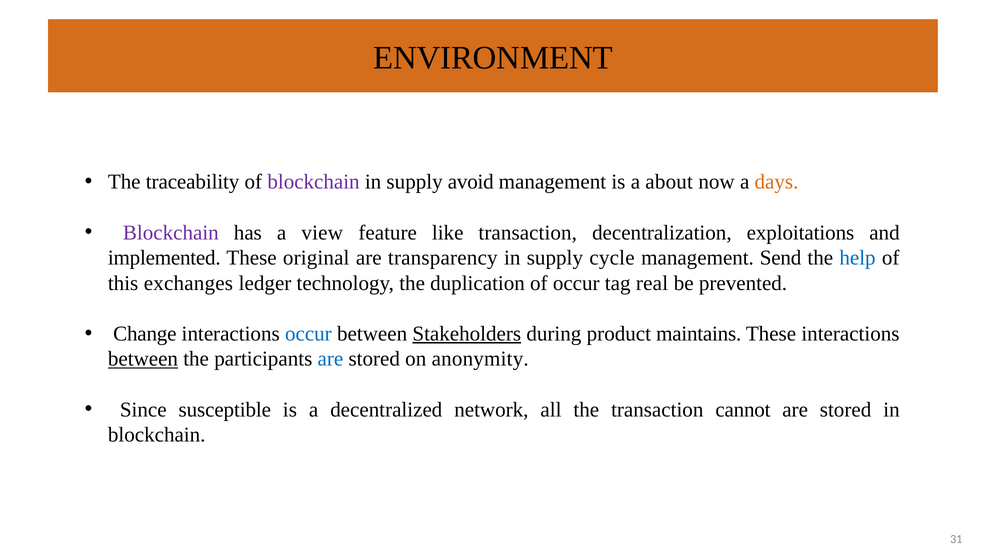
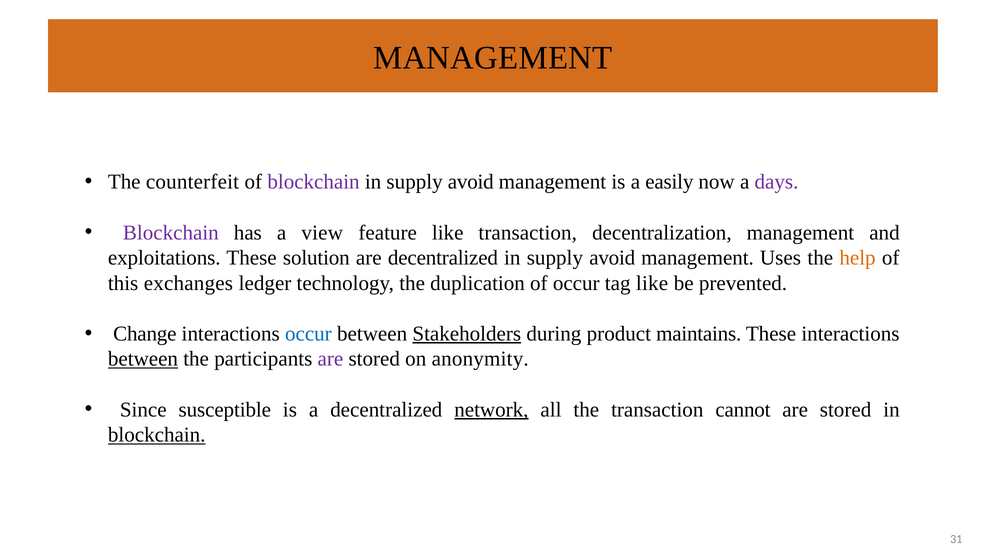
ENVIRONMENT at (493, 58): ENVIRONMENT -> MANAGEMENT
traceability: traceability -> counterfeit
about: about -> easily
days colour: orange -> purple
decentralization exploitations: exploitations -> management
implemented: implemented -> exploitations
original: original -> solution
are transparency: transparency -> decentralized
cycle at (612, 258): cycle -> avoid
Send: Send -> Uses
help colour: blue -> orange
tag real: real -> like
are at (330, 359) colour: blue -> purple
network underline: none -> present
blockchain at (157, 435) underline: none -> present
